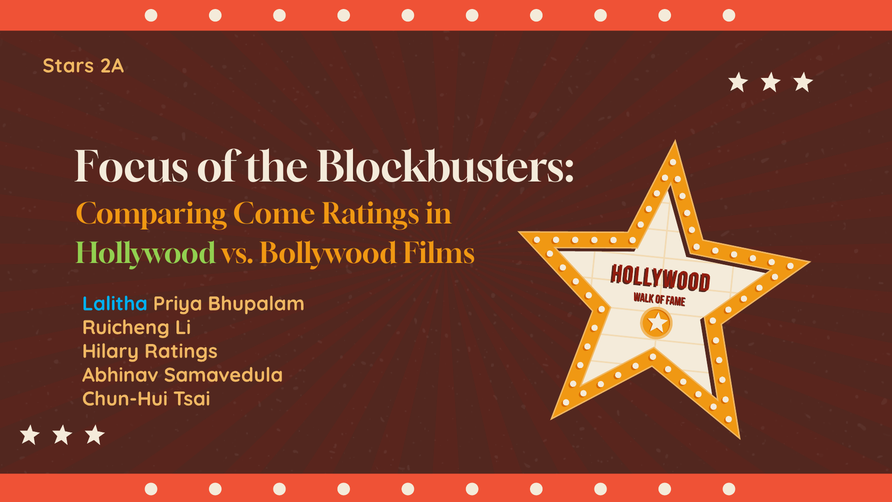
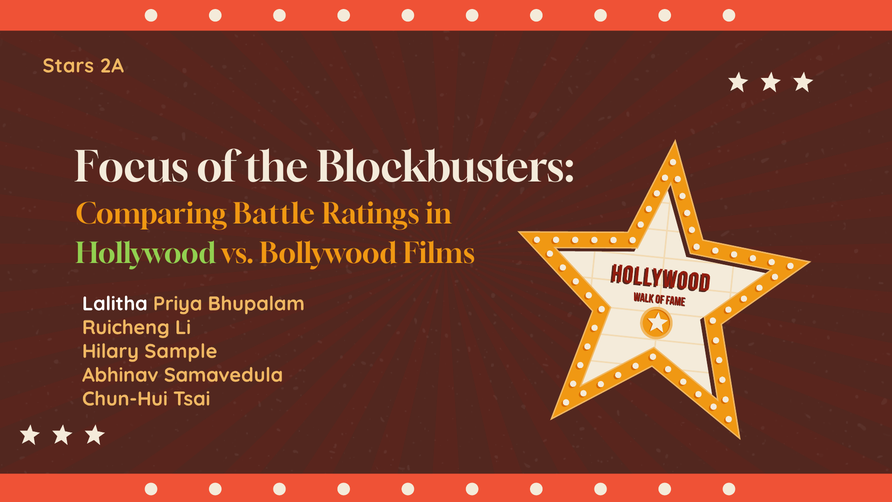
Come: Come -> Battle
Lalitha colour: light blue -> white
Hilary Ratings: Ratings -> Sample
